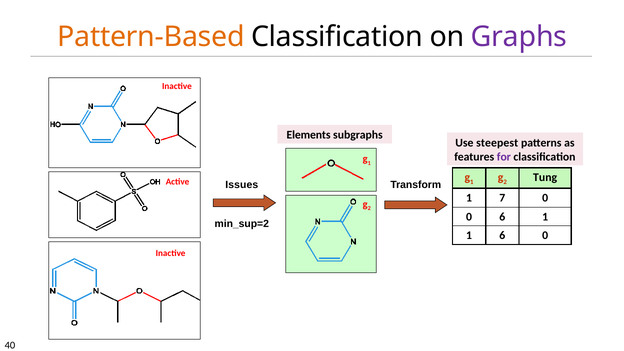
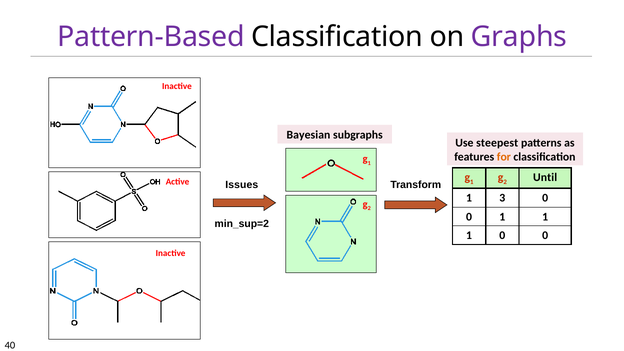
Pattern-Based colour: orange -> purple
Elements: Elements -> Bayesian
for colour: purple -> orange
Tung: Tung -> Until
7: 7 -> 3
0 6: 6 -> 1
1 6: 6 -> 0
